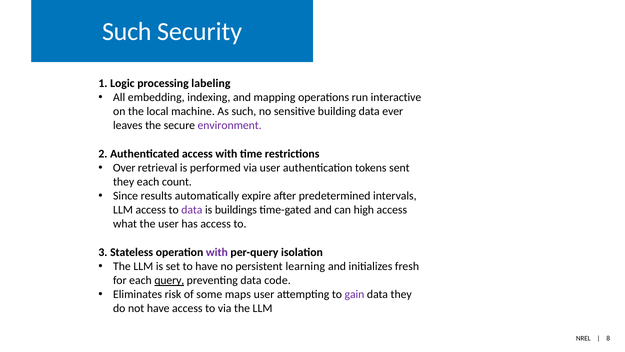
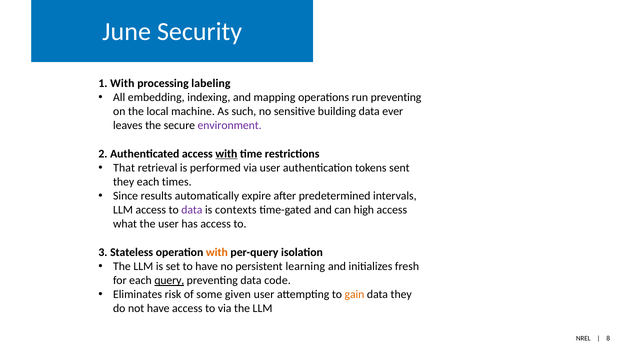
Such at (127, 32): Such -> June
1 Logic: Logic -> With
run interactive: interactive -> preventing
with at (226, 153) underline: none -> present
Over: Over -> That
count: count -> times
buildings: buildings -> contexts
with at (217, 252) colour: purple -> orange
maps: maps -> given
gain colour: purple -> orange
